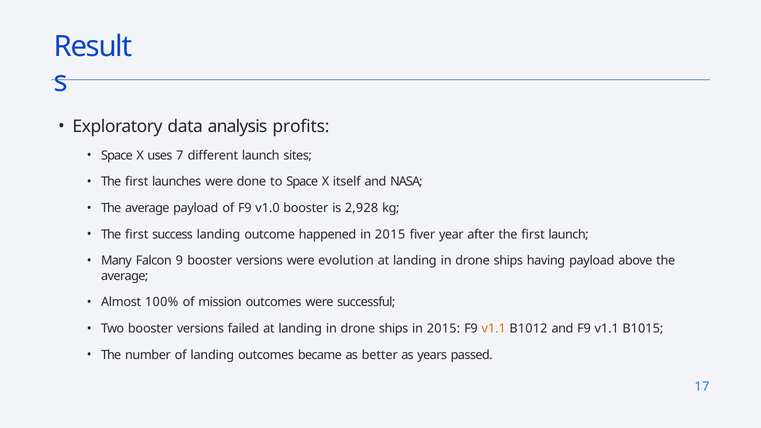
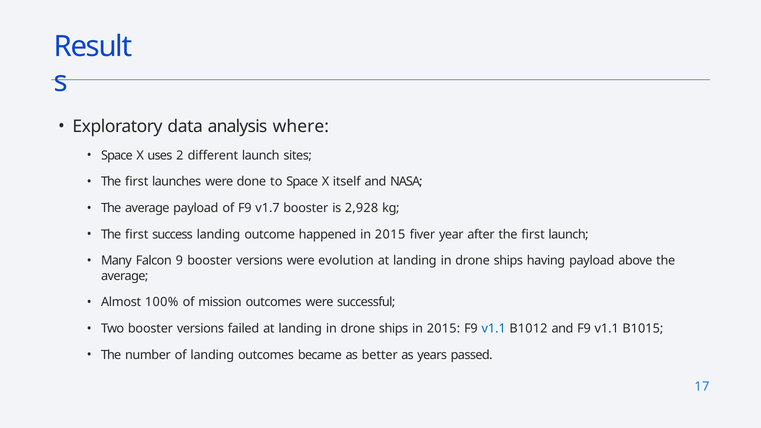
profits: profits -> where
7: 7 -> 2
v1.0: v1.0 -> v1.7
v1.1 at (494, 329) colour: orange -> blue
